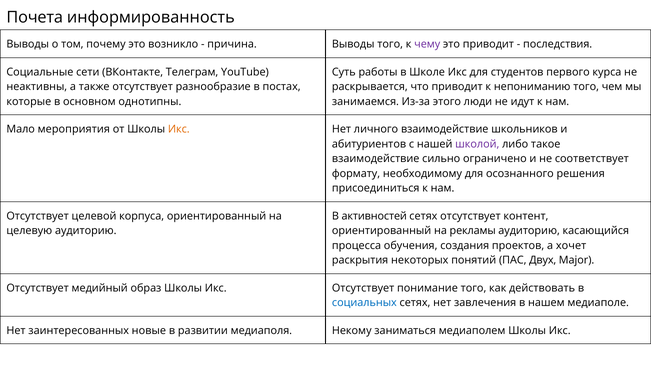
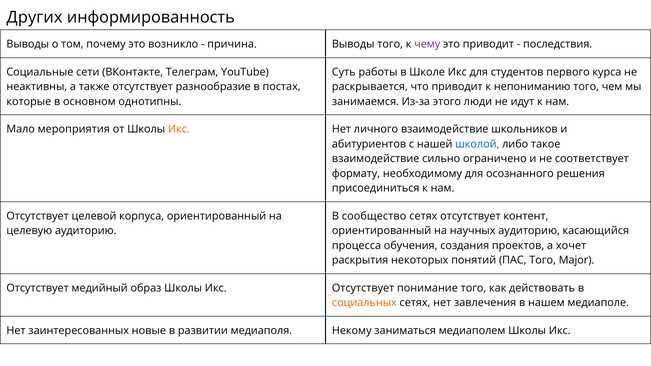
Почета: Почета -> Других
школой colour: purple -> blue
активностей: активностей -> сообщество
рекламы: рекламы -> научных
ПАС Двух: Двух -> Того
социальных colour: blue -> orange
